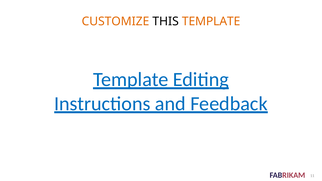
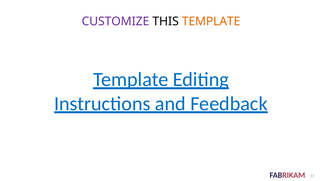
CUSTOMIZE colour: orange -> purple
